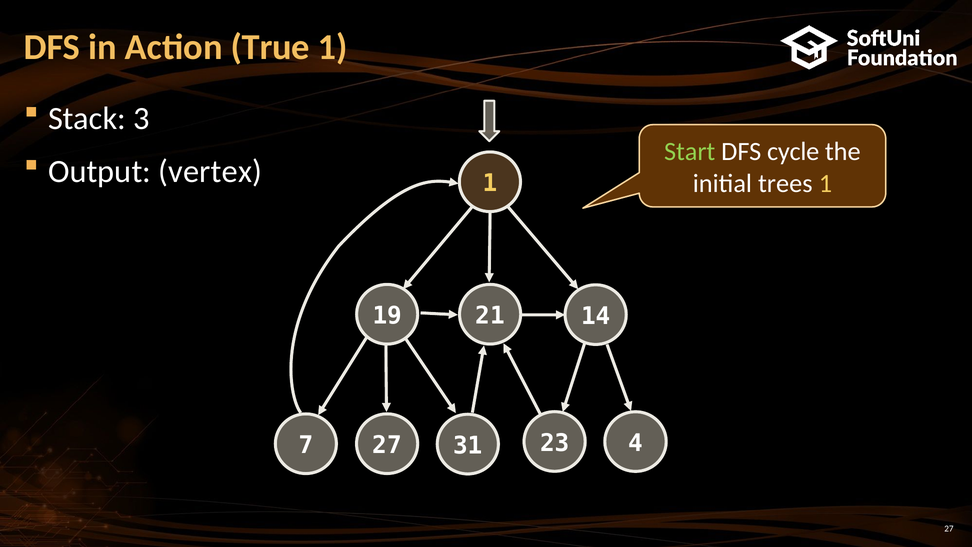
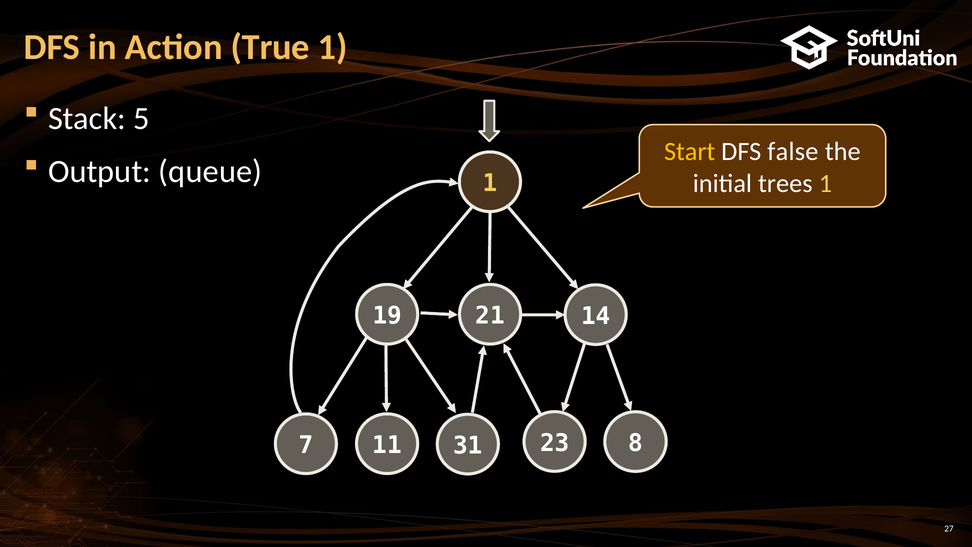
3: 3 -> 5
Start colour: light green -> yellow
cycle: cycle -> false
vertex: vertex -> queue
4: 4 -> 8
7 27: 27 -> 11
